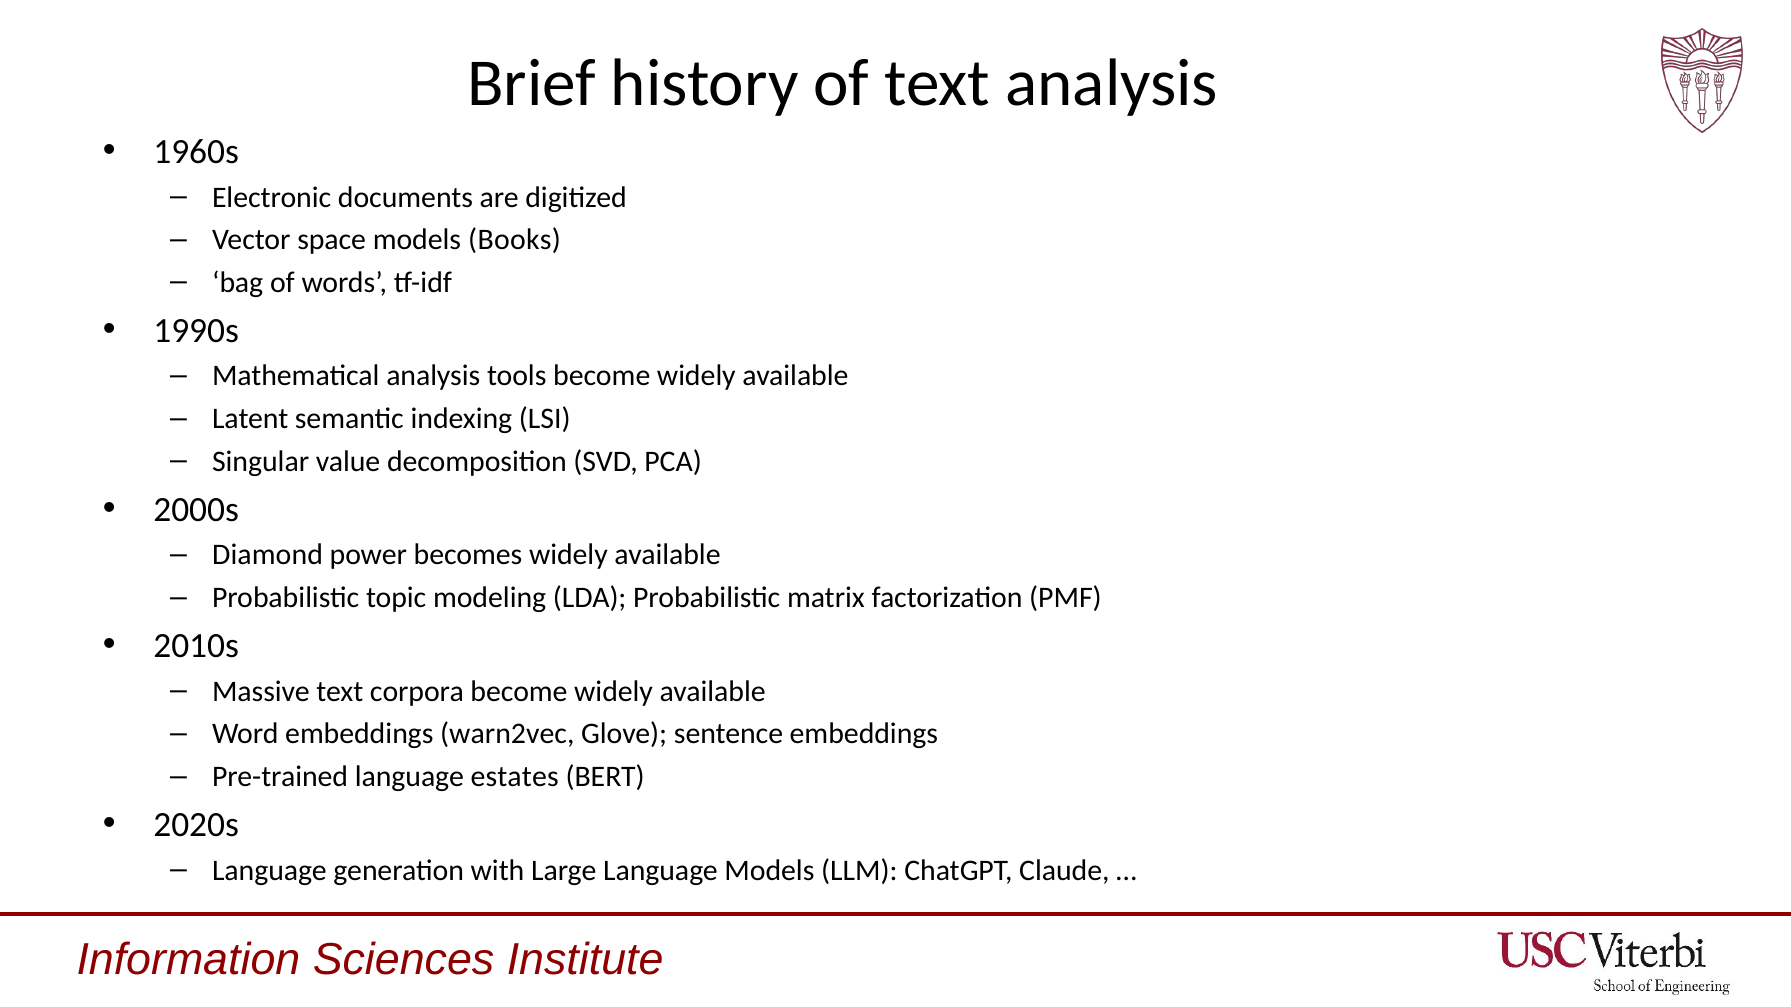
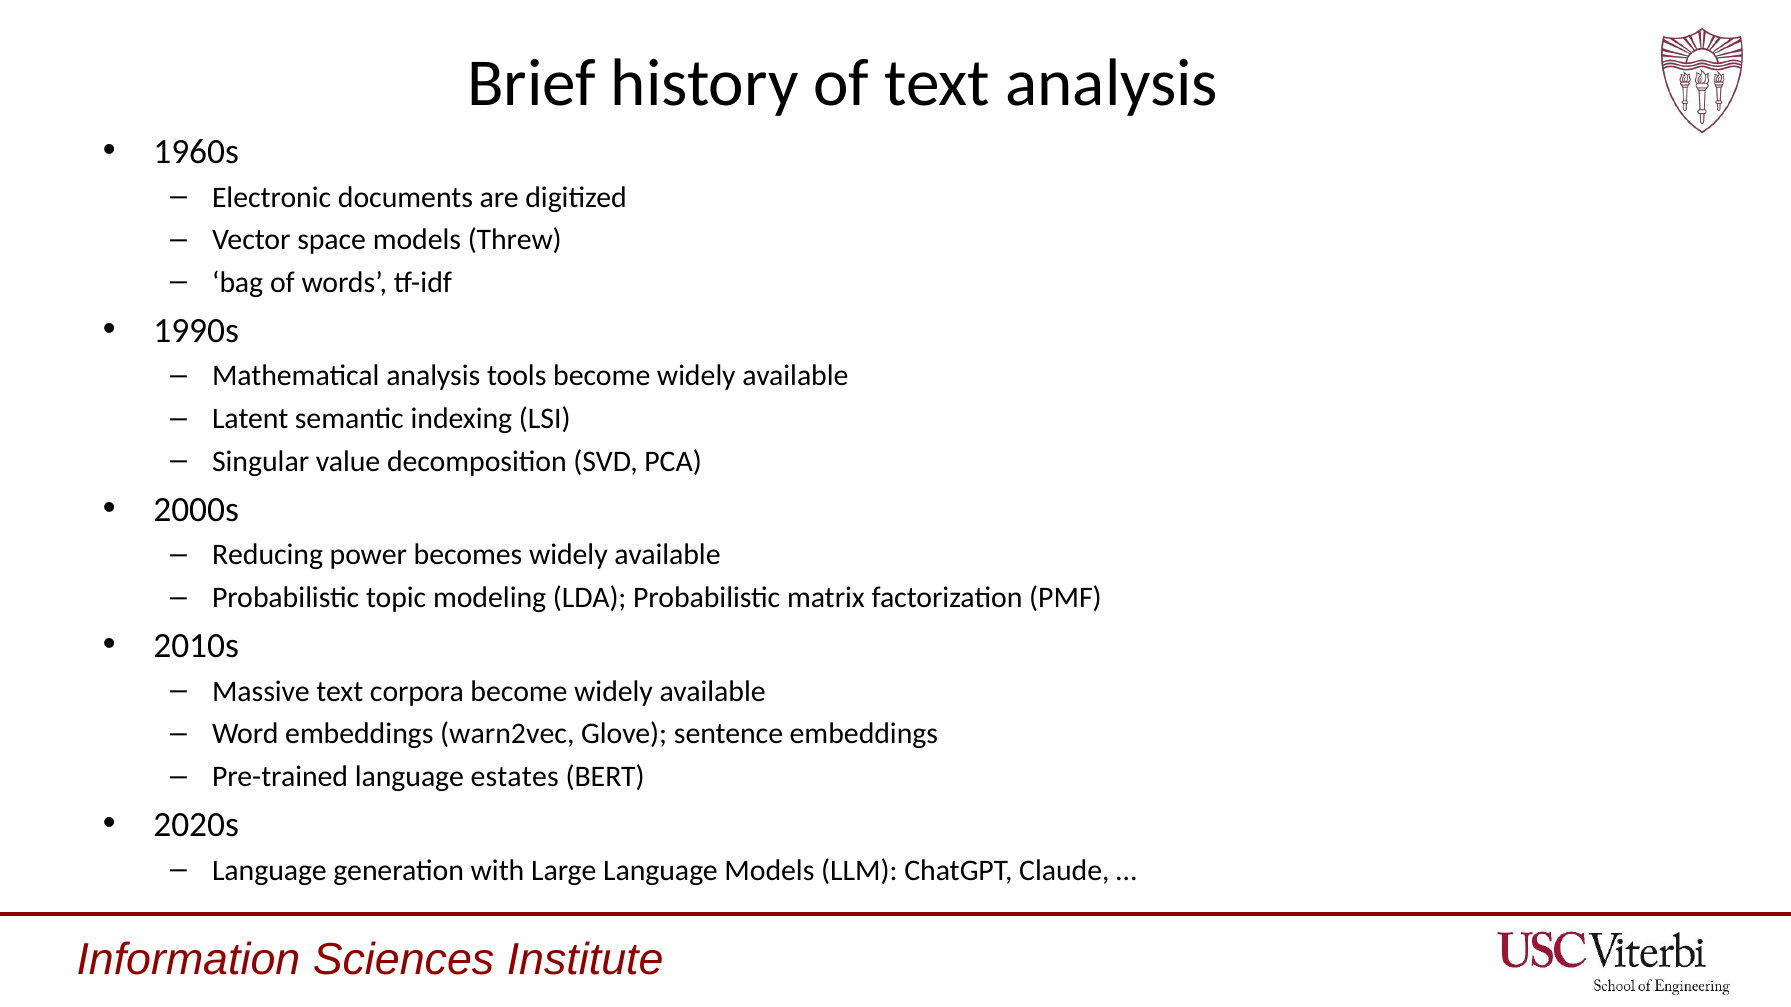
Books: Books -> Threw
Diamond: Diamond -> Reducing
